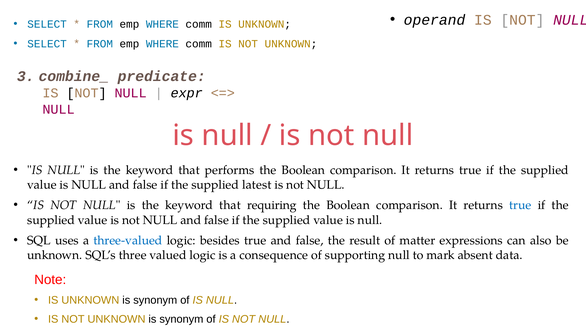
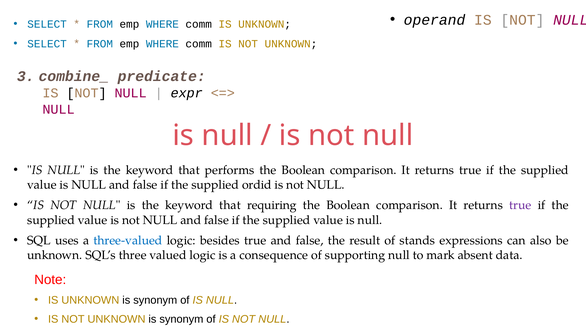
latest: latest -> ordid
true at (520, 205) colour: blue -> purple
matter: matter -> stands
